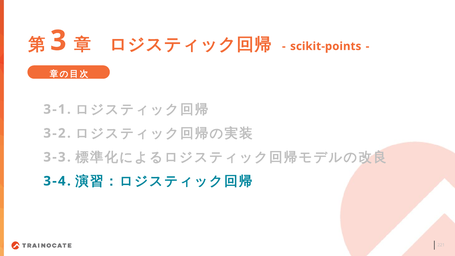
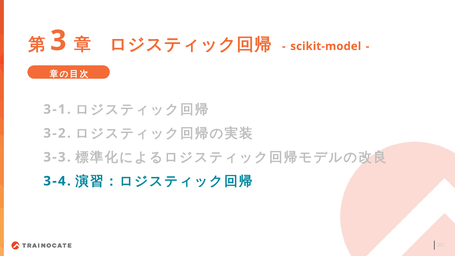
scikit-points: scikit-points -> scikit-model
